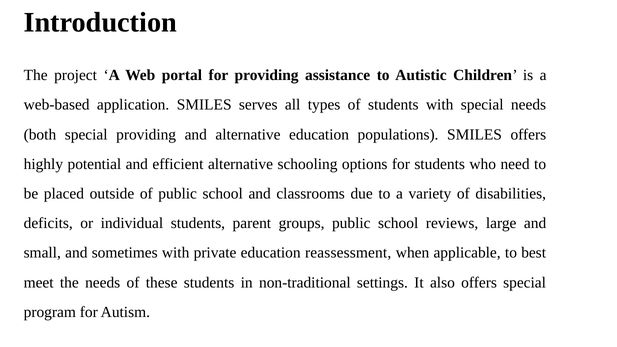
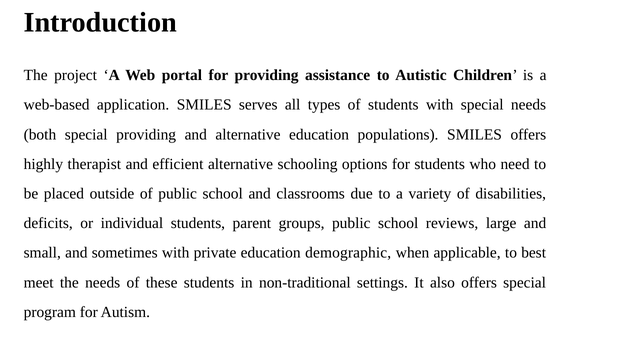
potential: potential -> therapist
reassessment: reassessment -> demographic
